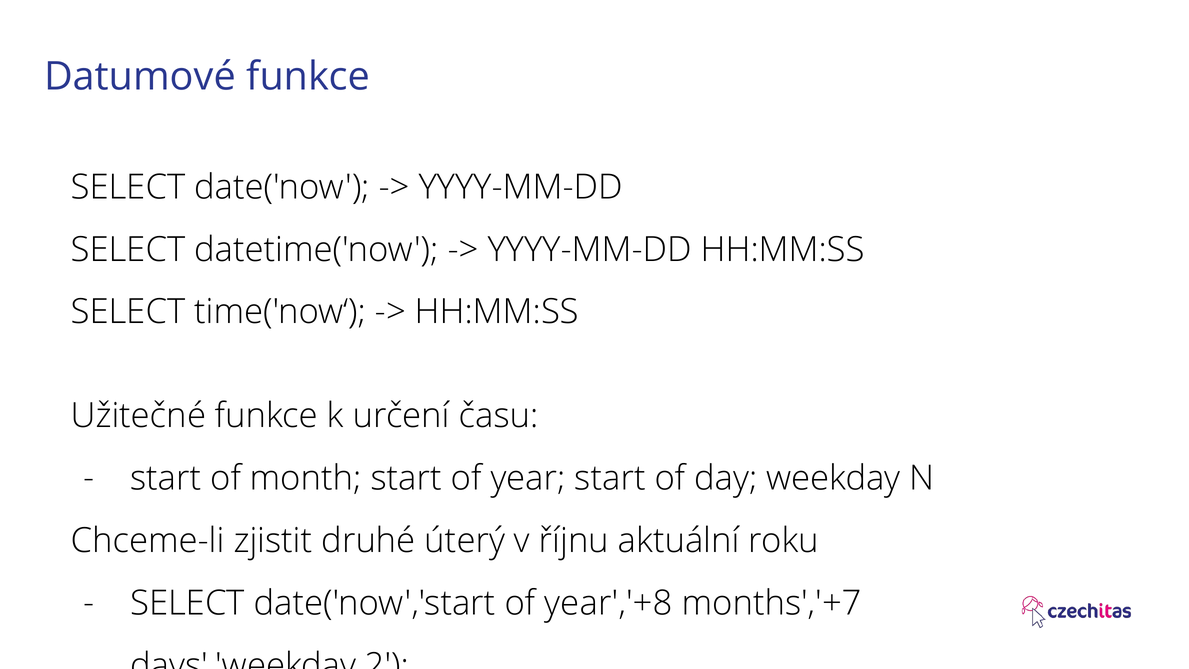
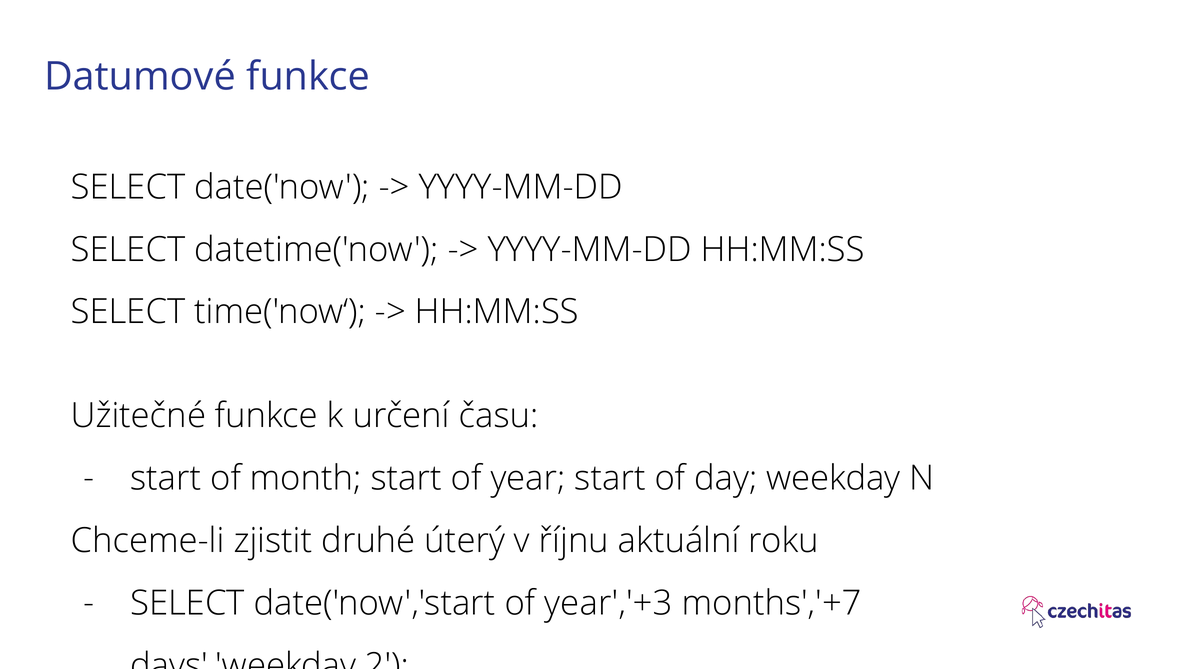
year','+8: year','+8 -> year','+3
